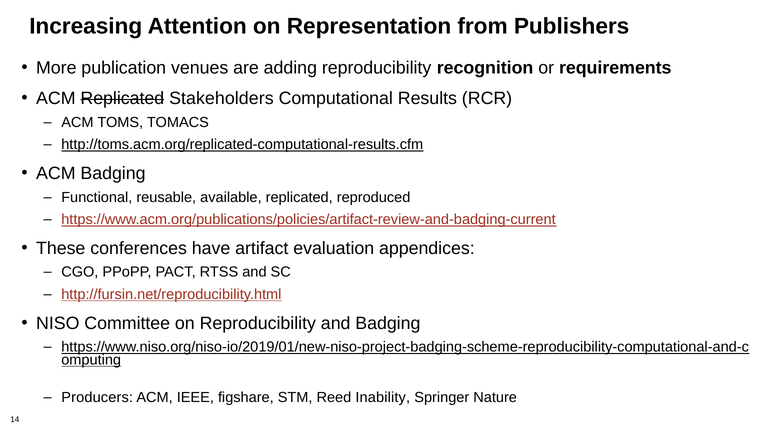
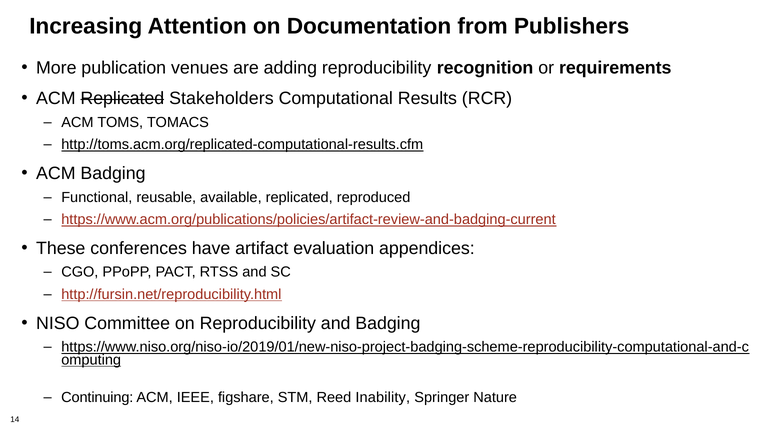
Representation: Representation -> Documentation
Producers: Producers -> Continuing
